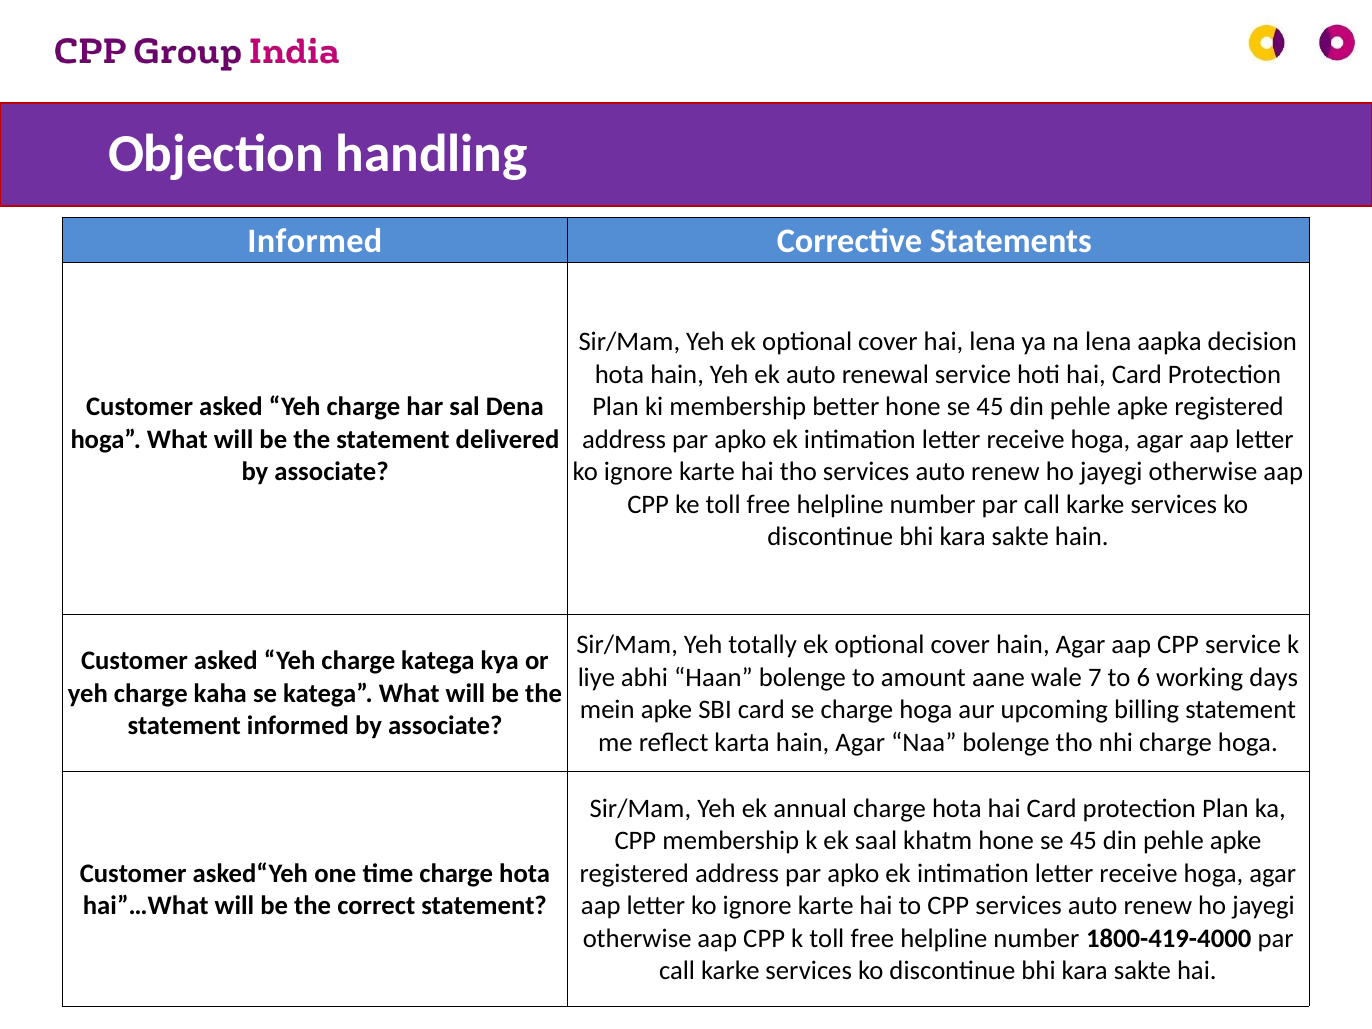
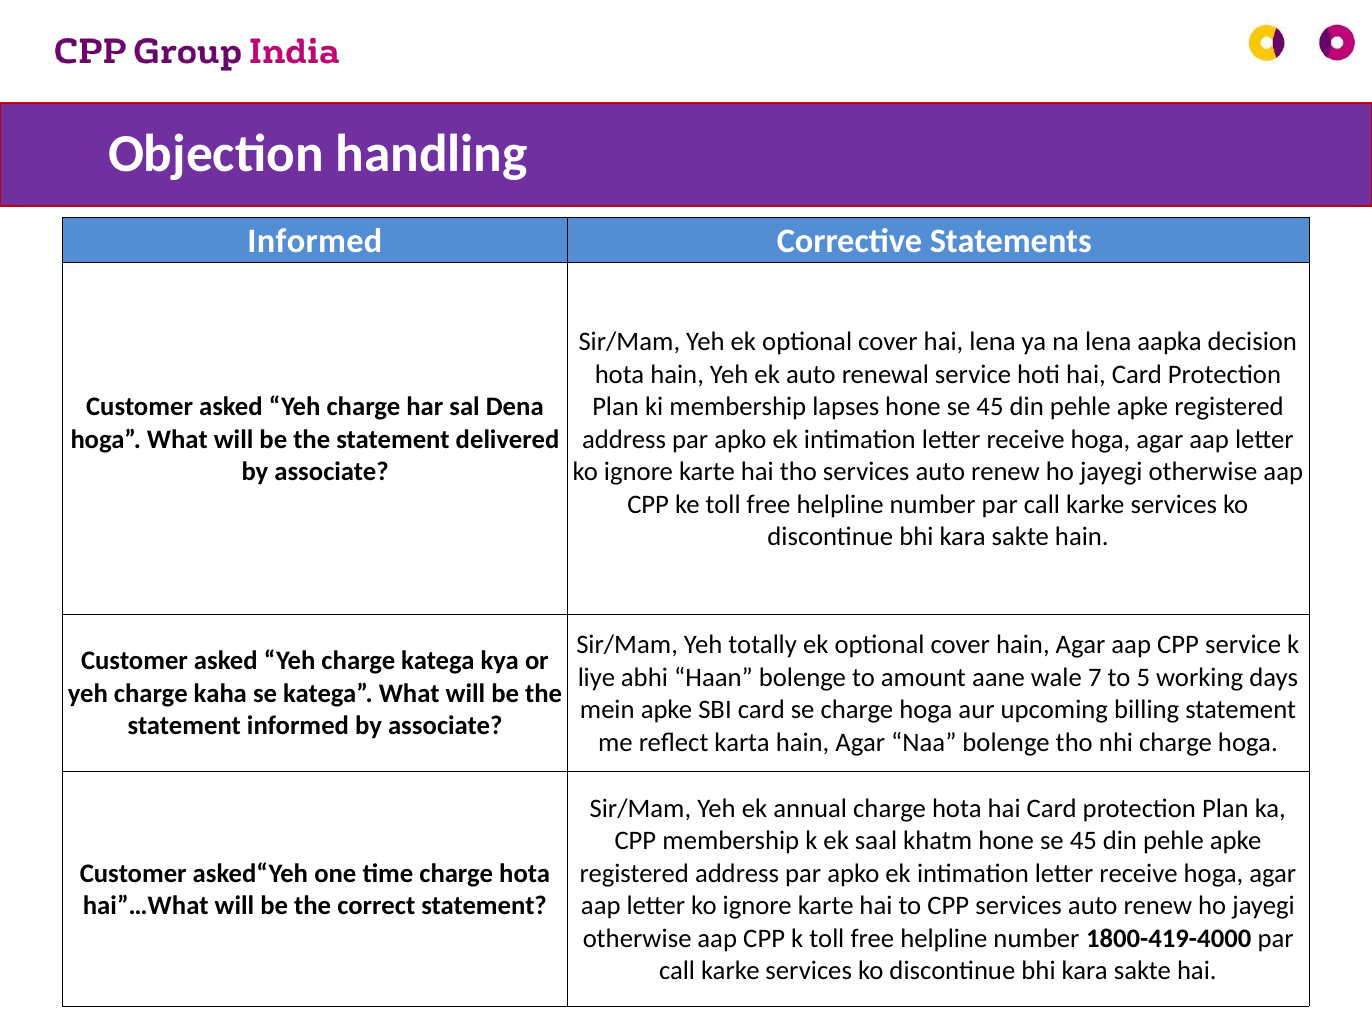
better: better -> lapses
6: 6 -> 5
